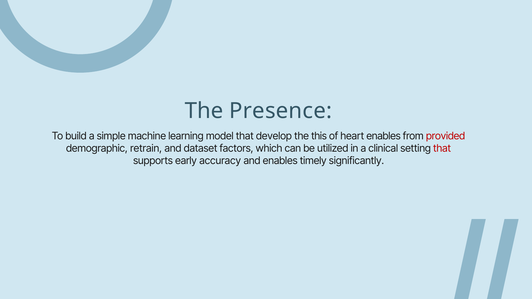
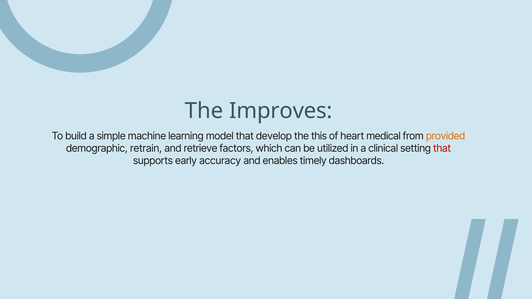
Presence: Presence -> Improves
heart enables: enables -> medical
provided colour: red -> orange
dataset: dataset -> retrieve
significantly: significantly -> dashboards
